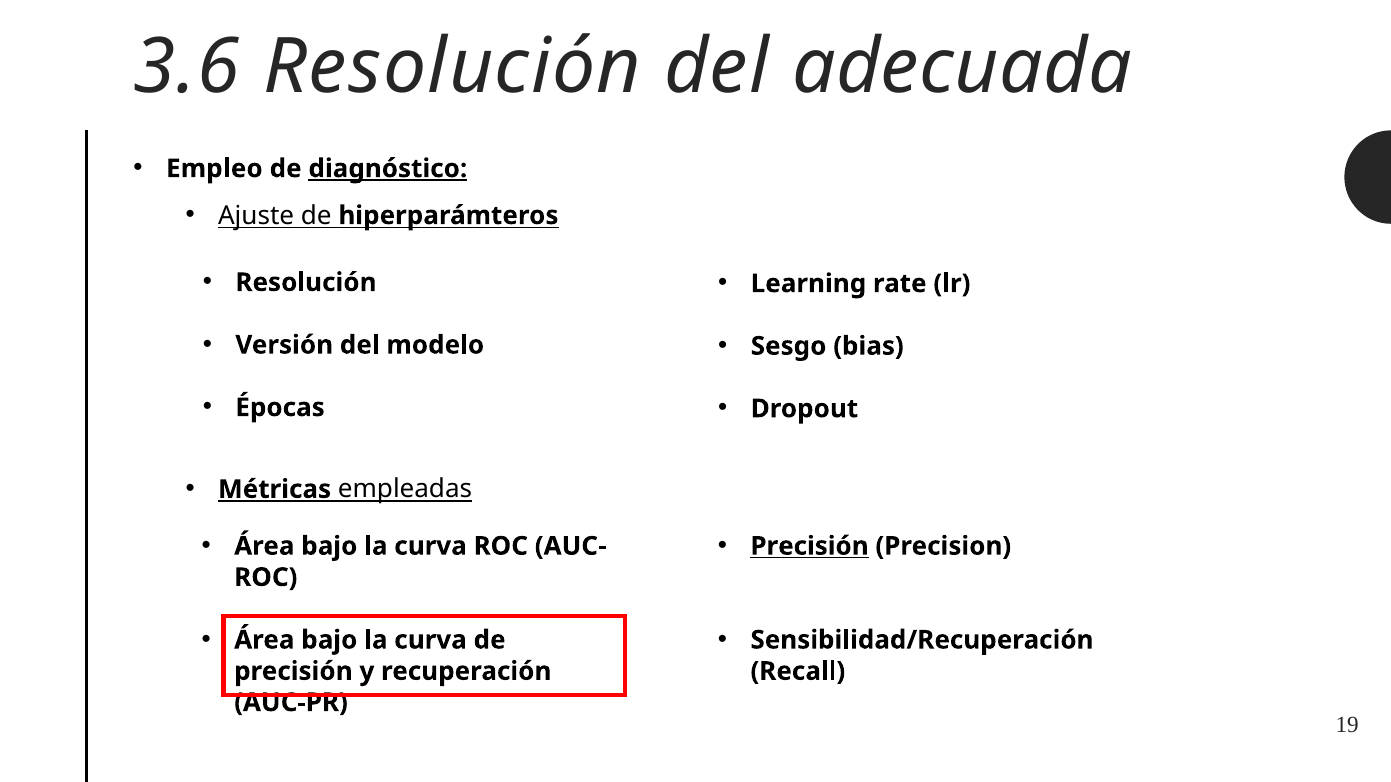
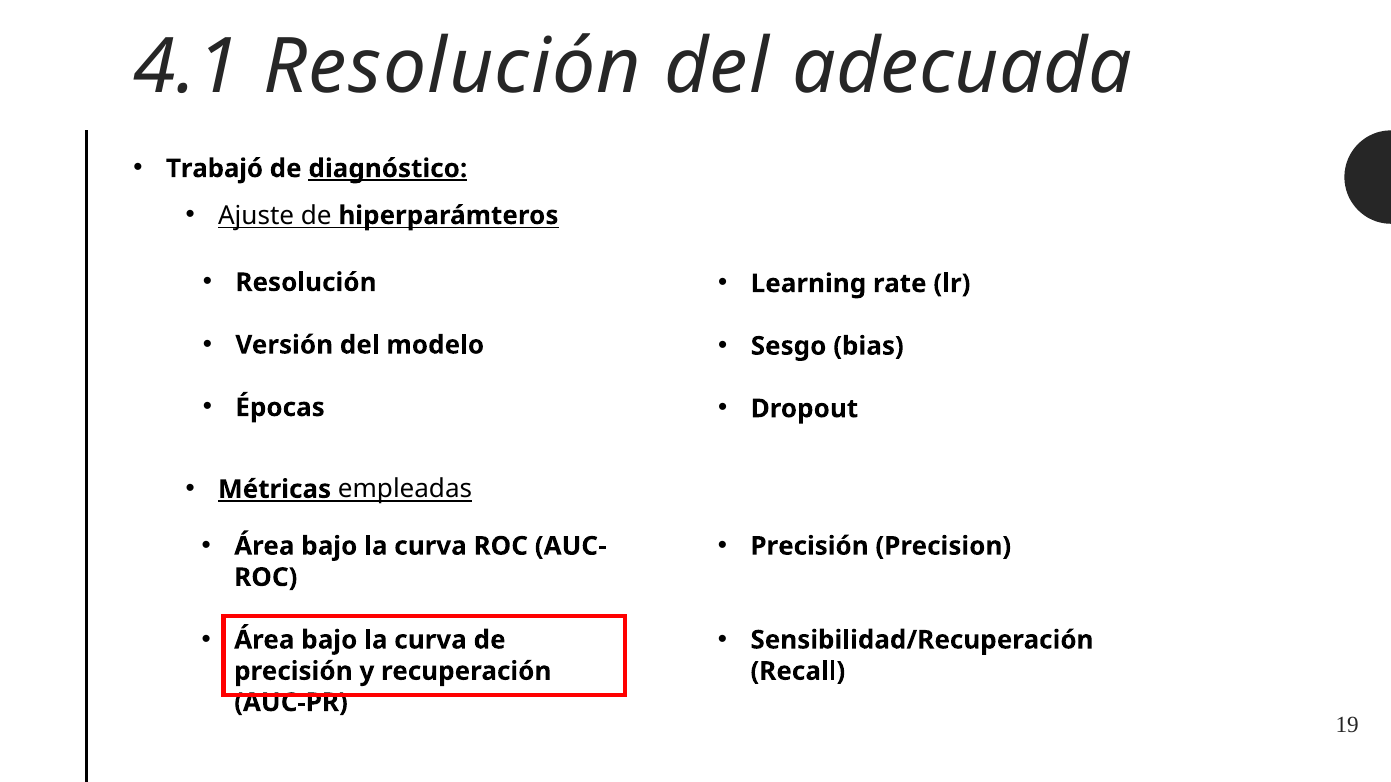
3.6: 3.6 -> 4.1
Empleo: Empleo -> Trabajó
Precisión at (810, 546) underline: present -> none
